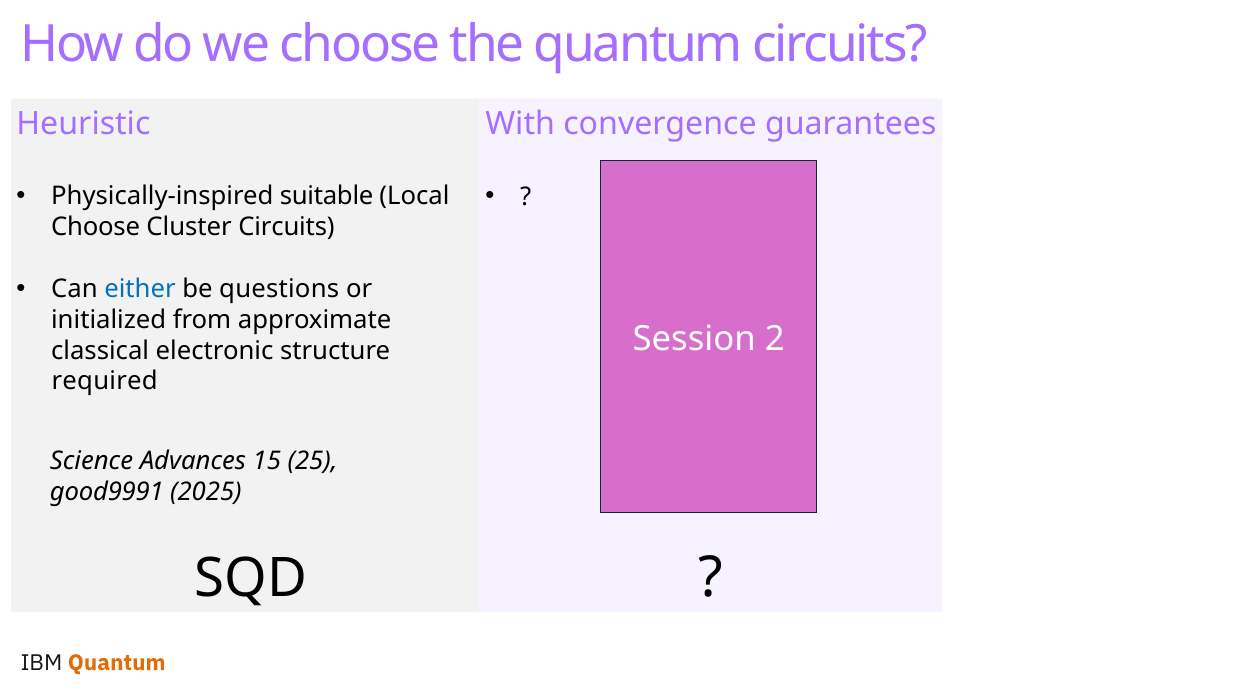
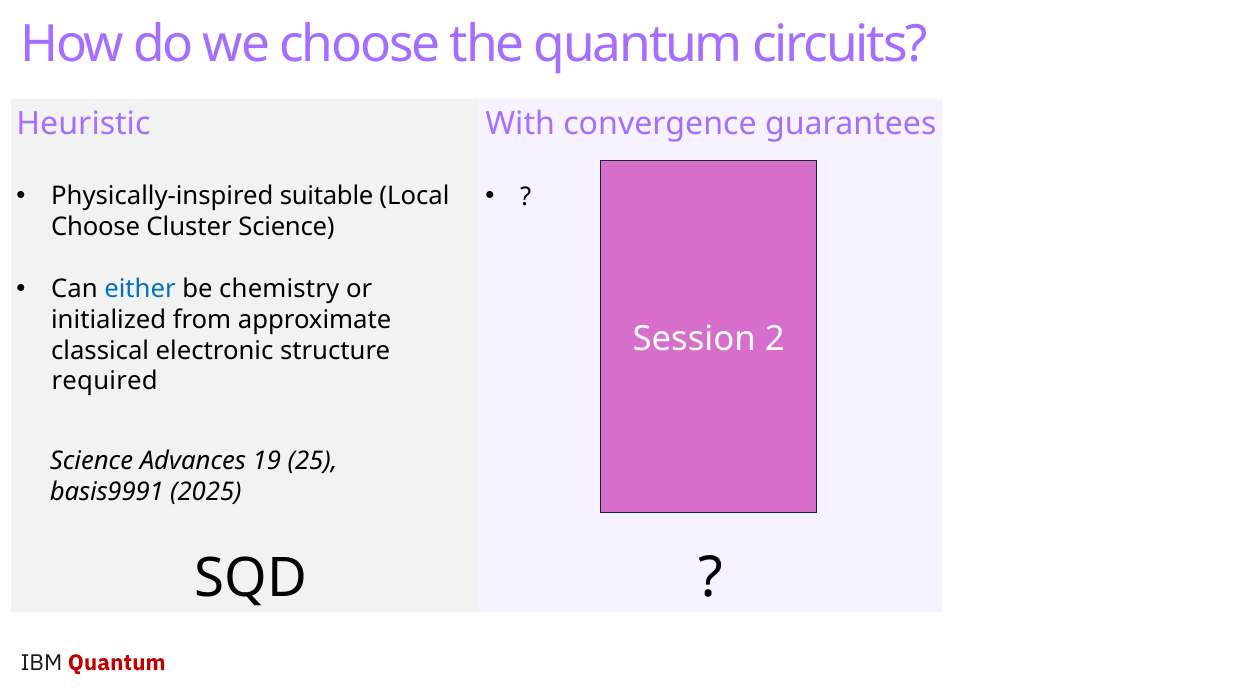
Cluster Circuits: Circuits -> Science
questions: questions -> chemistry
15: 15 -> 19
good9991: good9991 -> basis9991
Quantum at (117, 663) colour: orange -> red
